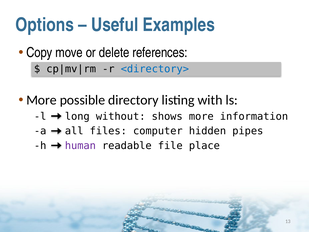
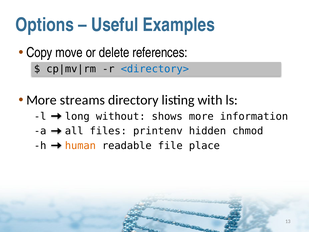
possible: possible -> streams
computer: computer -> printenv
pipes: pipes -> chmod
human colour: purple -> orange
